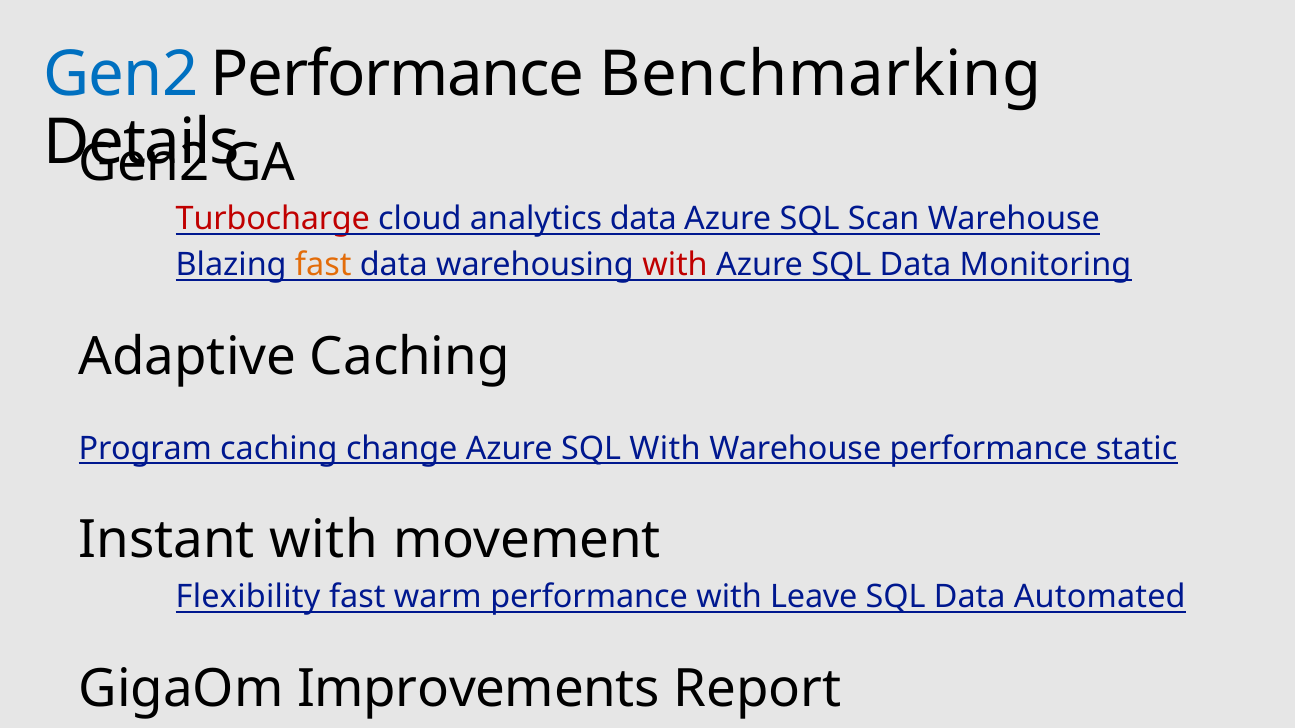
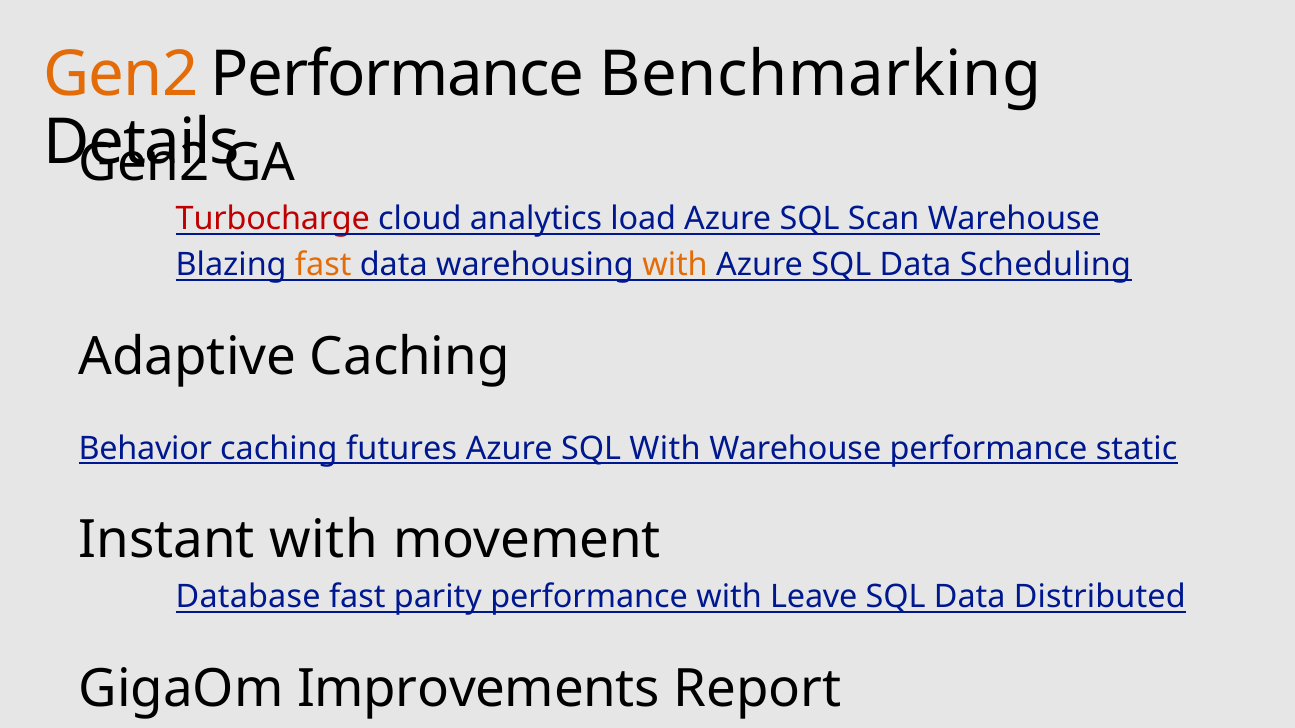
Gen2 at (121, 74) colour: blue -> orange
analytics data: data -> load
with at (675, 265) colour: red -> orange
Monitoring: Monitoring -> Scheduling
Program: Program -> Behavior
change: change -> futures
Flexibility: Flexibility -> Database
warm: warm -> parity
Automated: Automated -> Distributed
